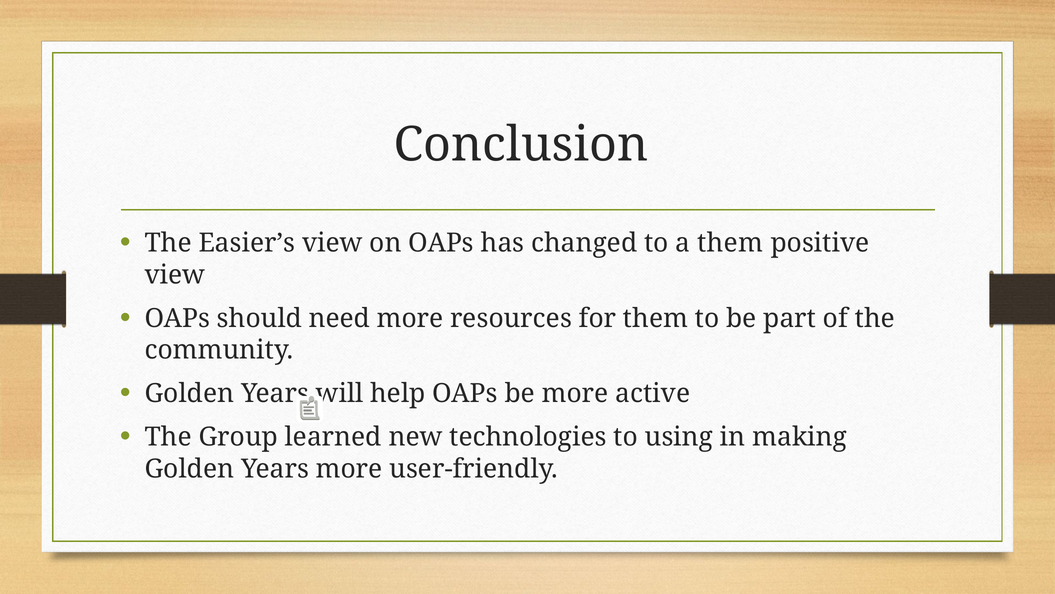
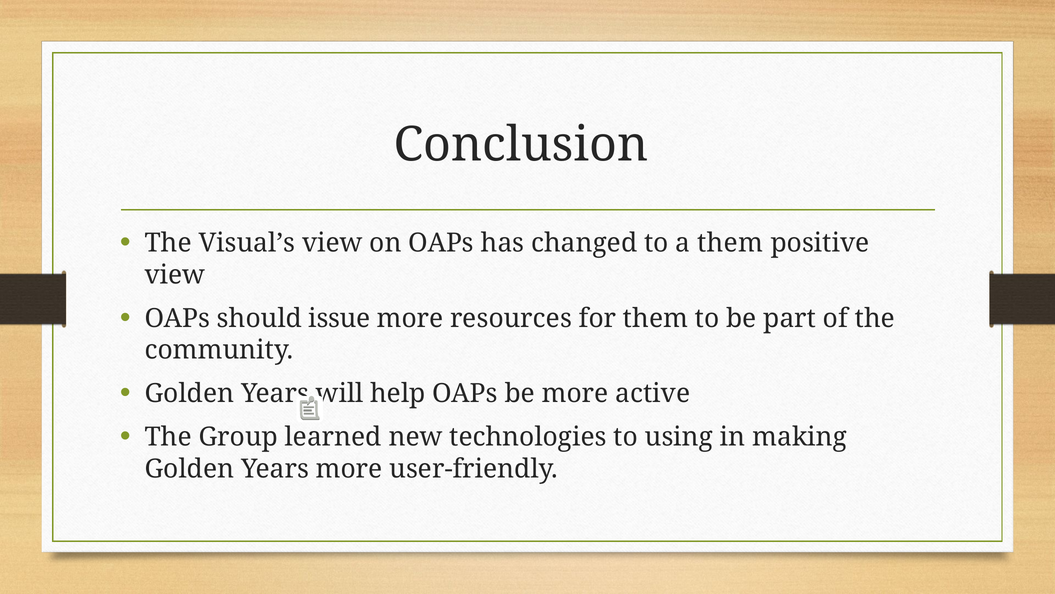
Easier’s: Easier’s -> Visual’s
need: need -> issue
